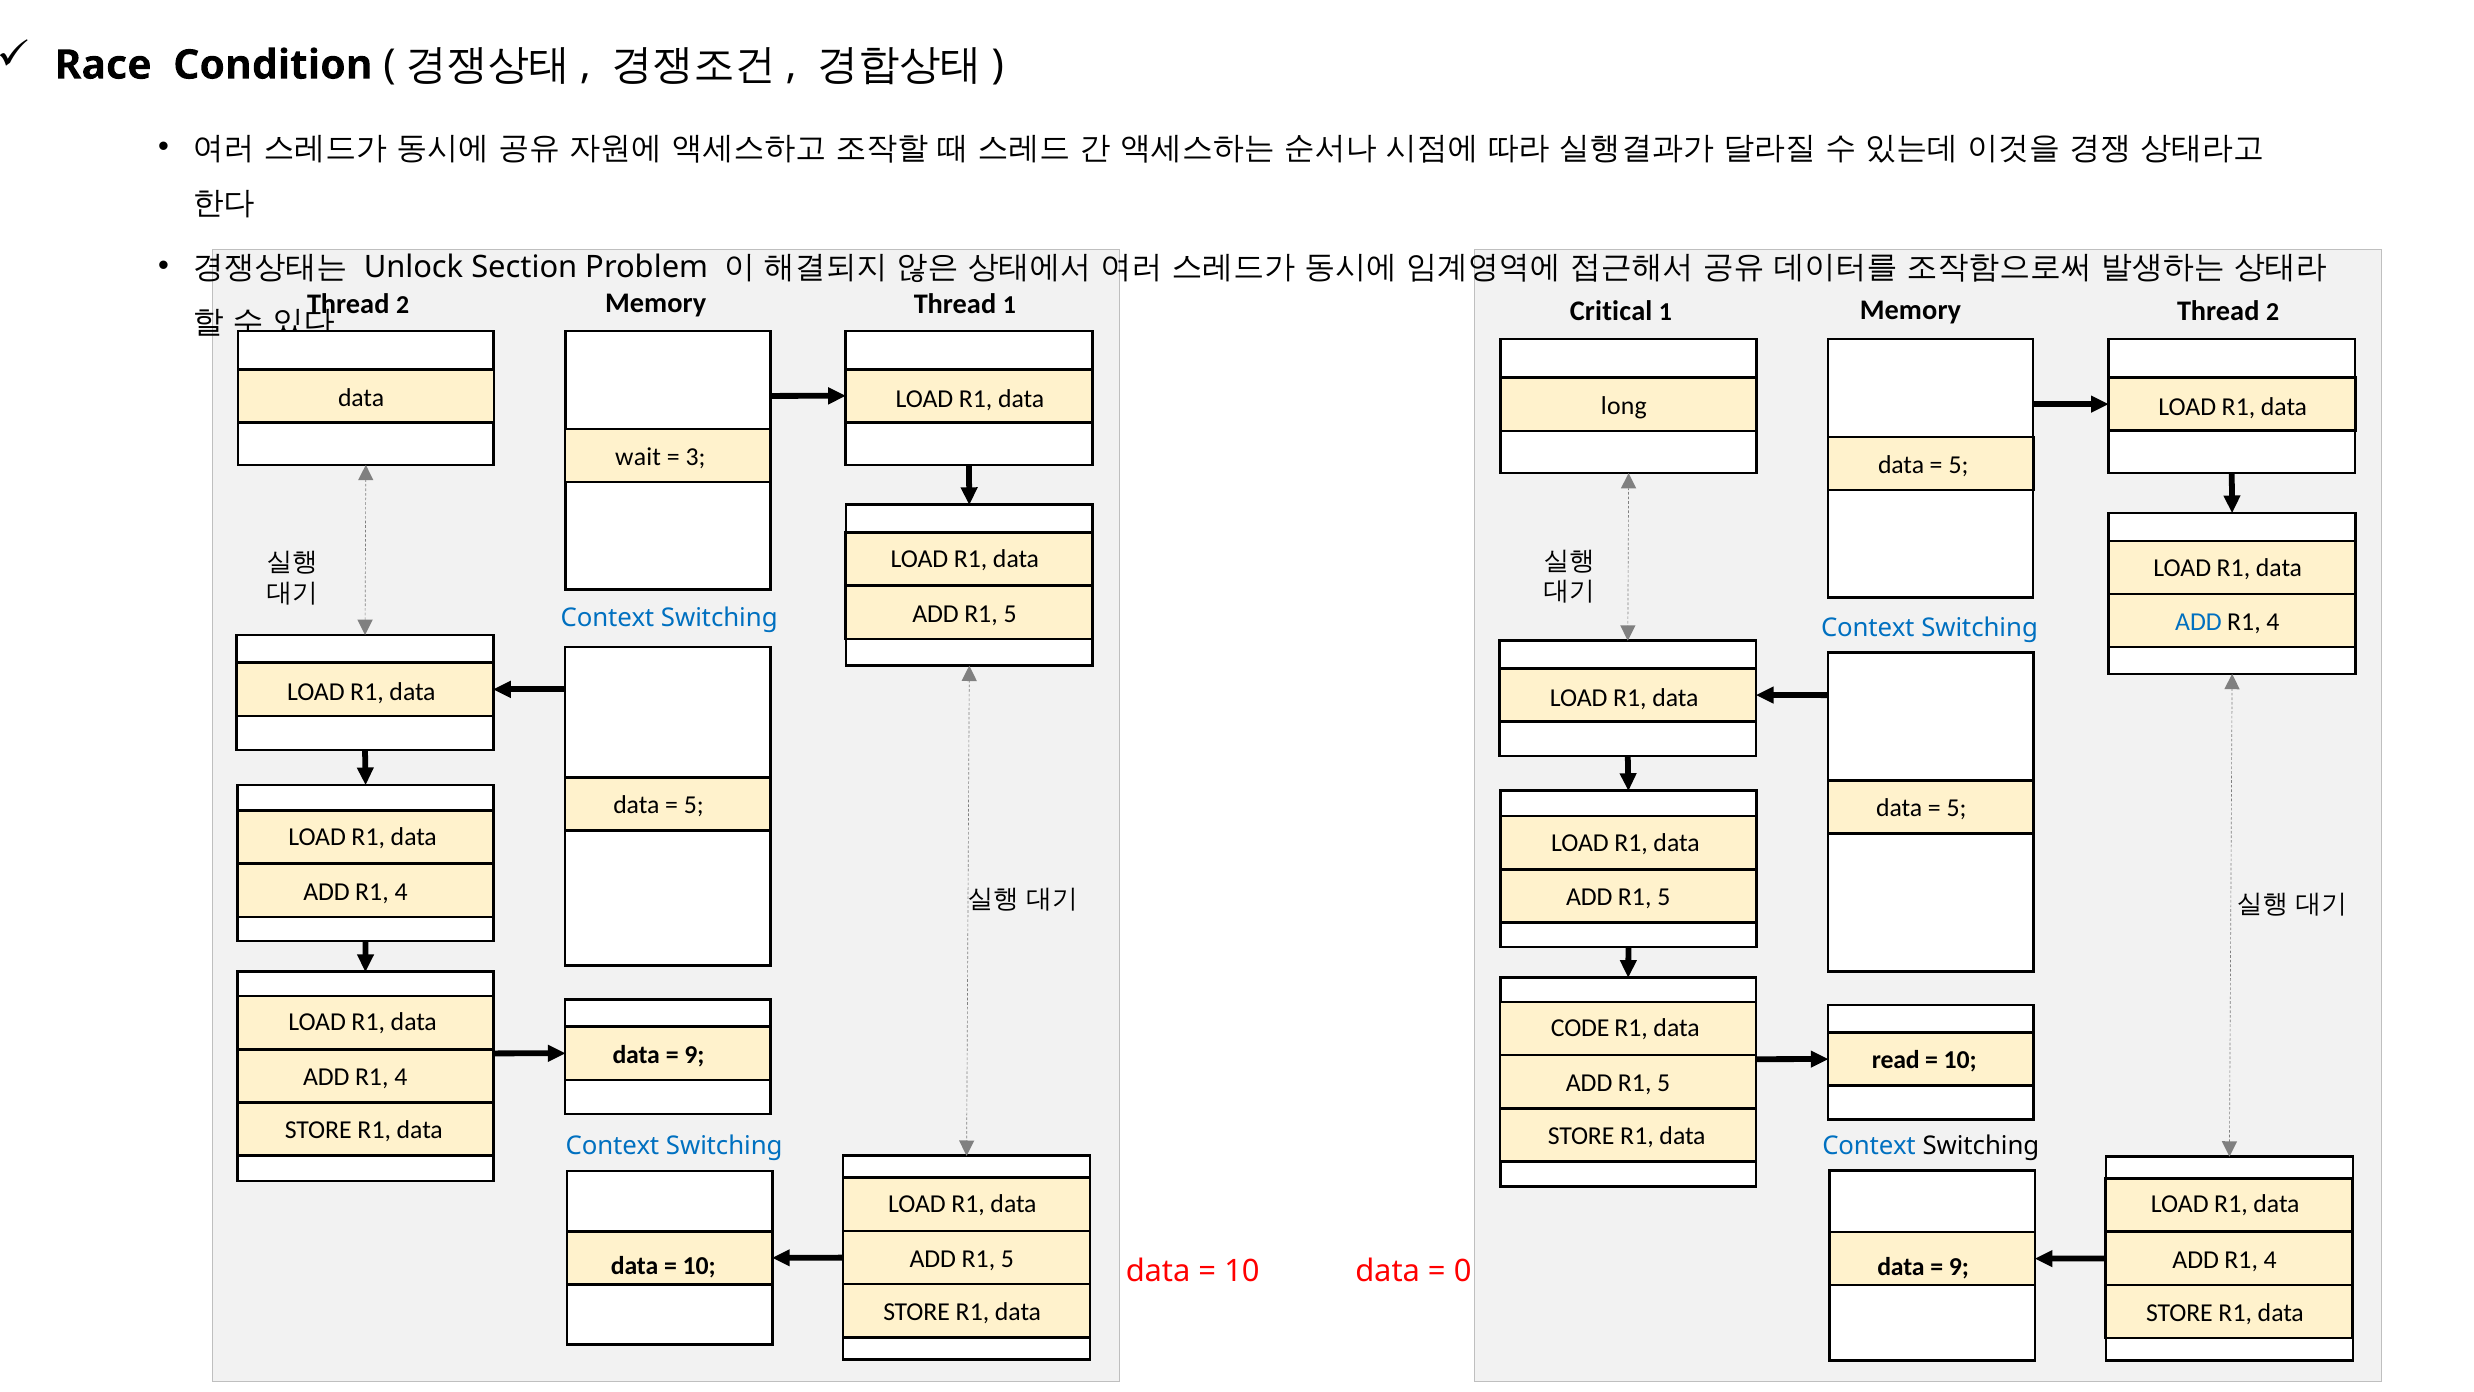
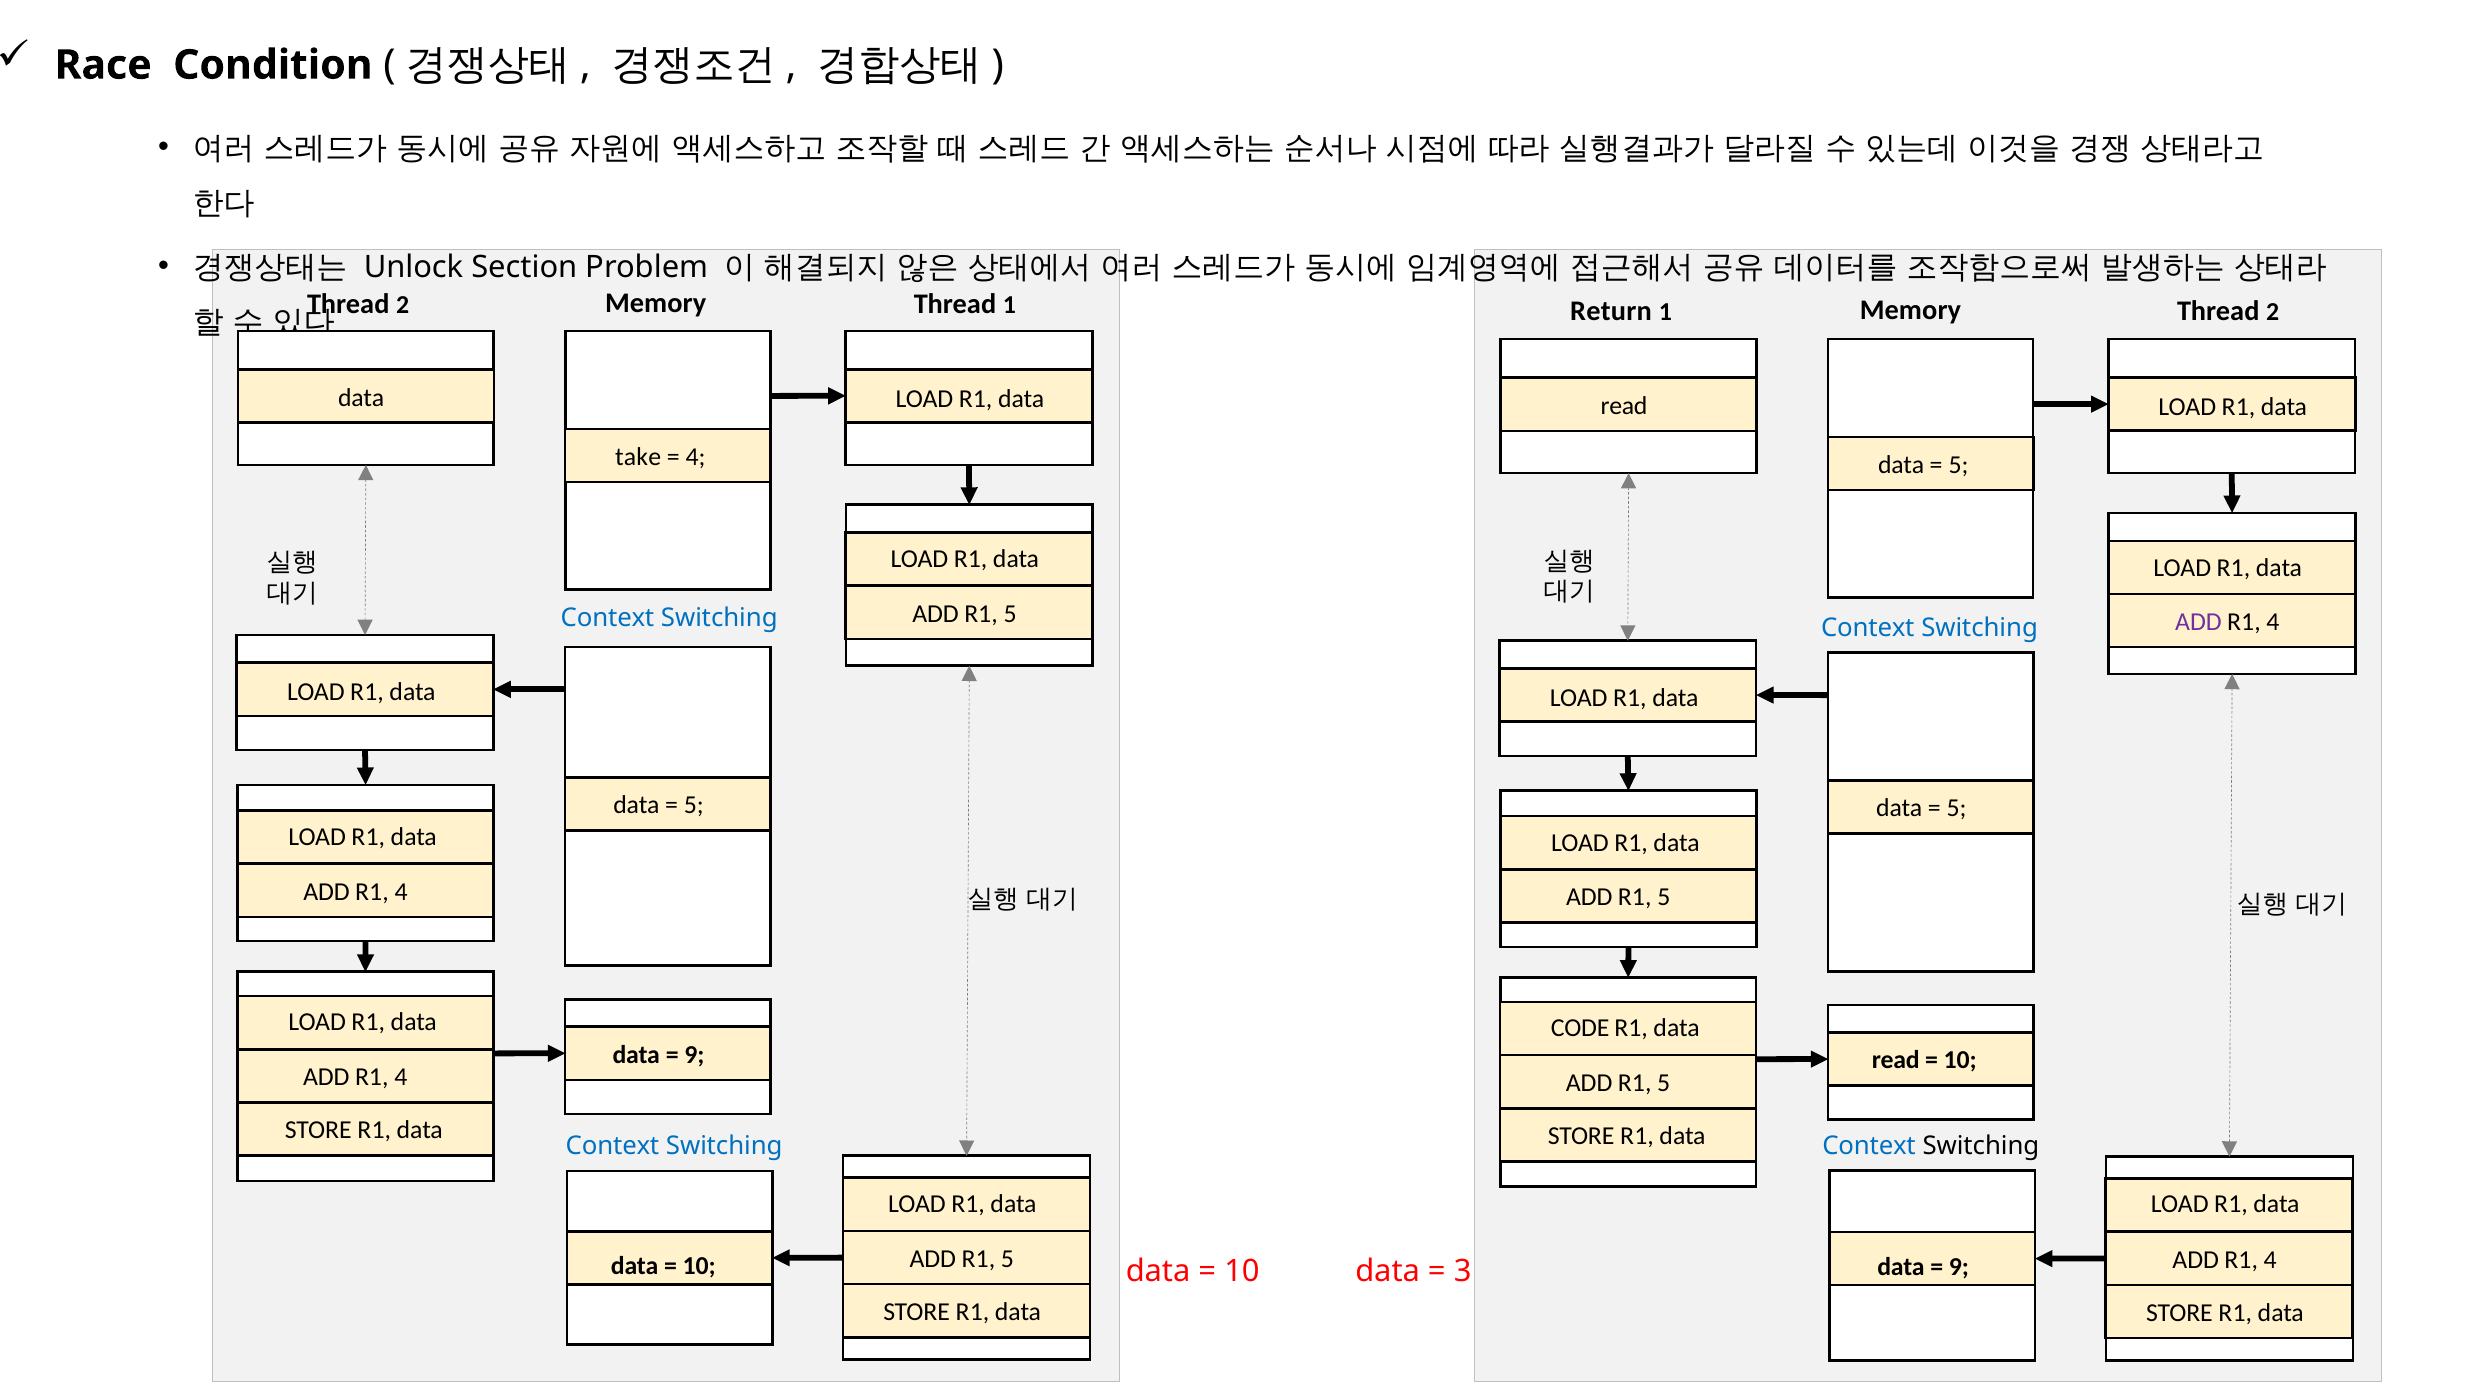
Critical: Critical -> Return
long at (1624, 406): long -> read
wait: wait -> take
3 at (696, 456): 3 -> 4
ADD at (2198, 622) colour: blue -> purple
0: 0 -> 3
